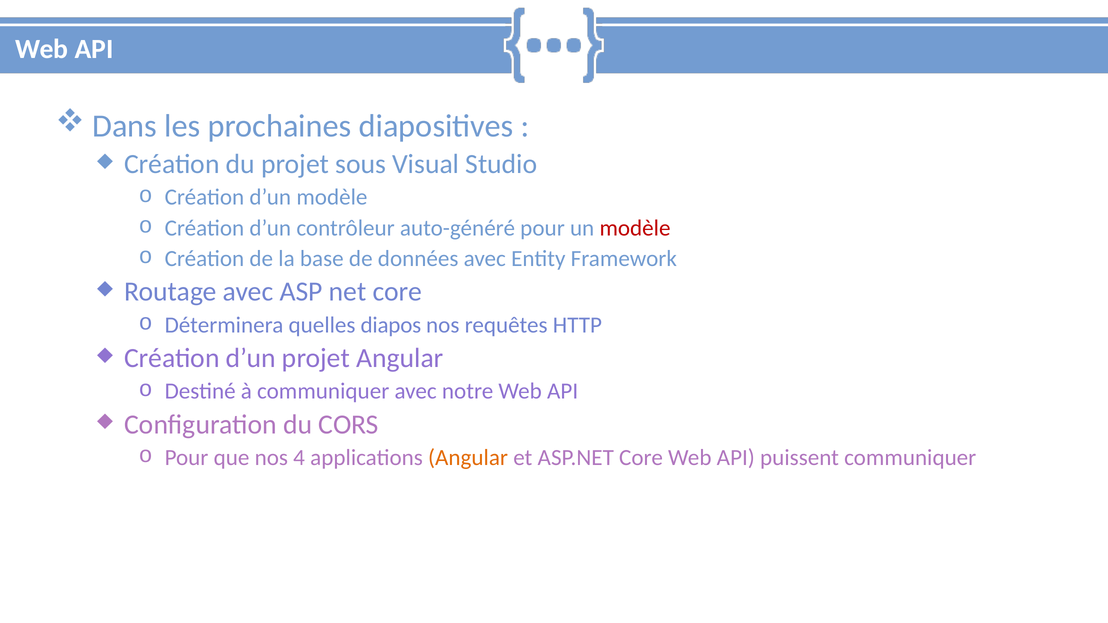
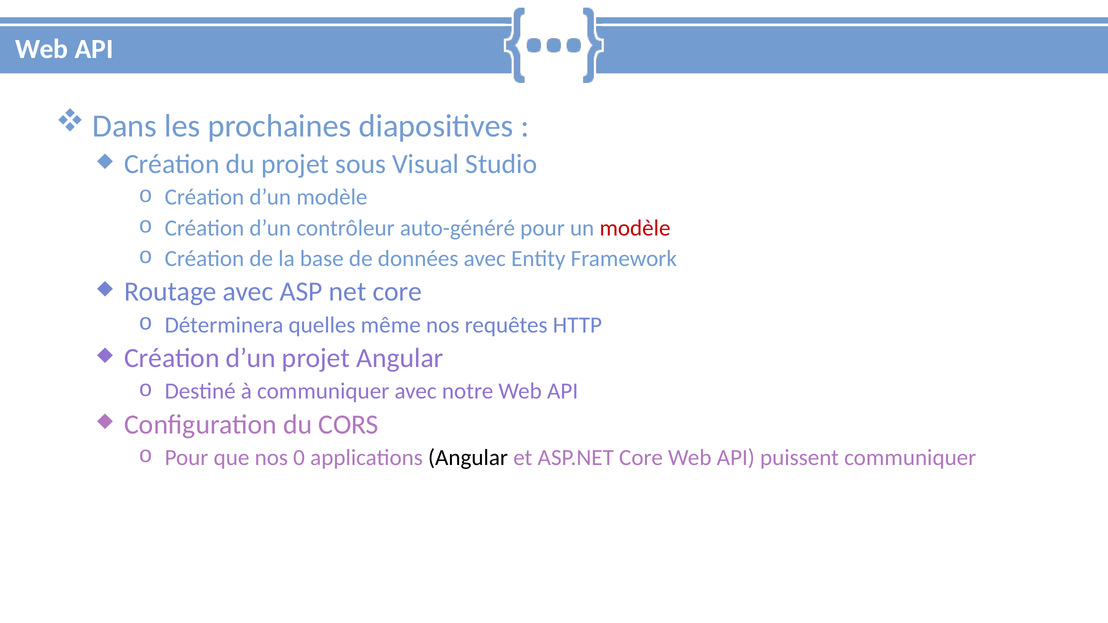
diapos: diapos -> même
4: 4 -> 0
Angular at (468, 458) colour: orange -> black
